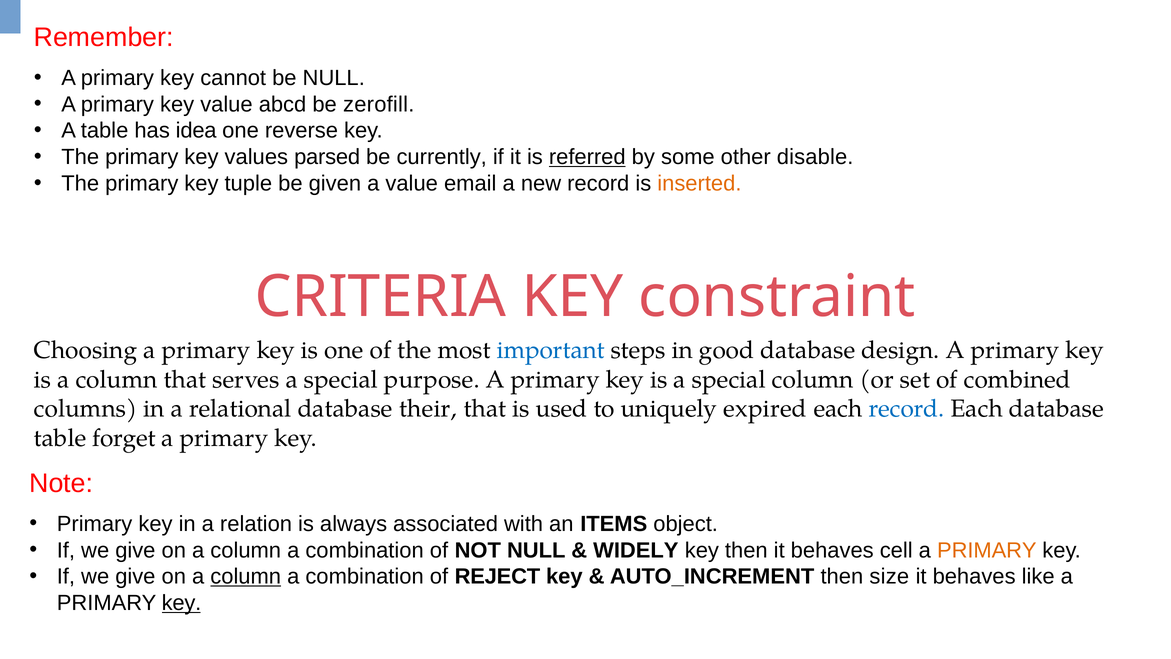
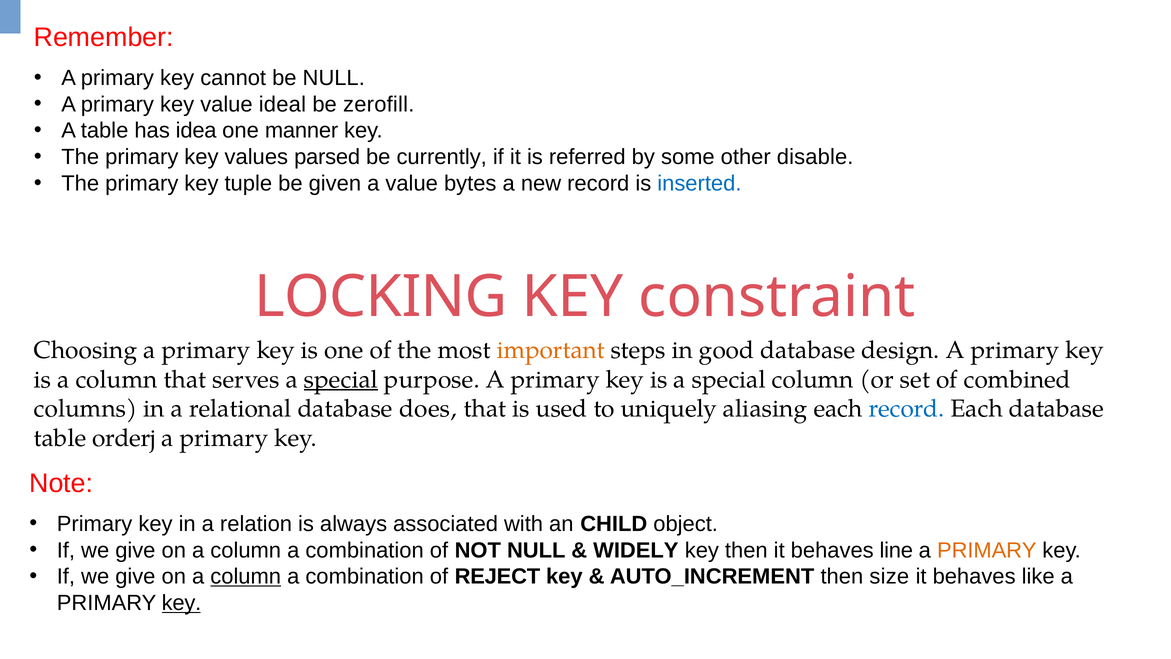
abcd: abcd -> ideal
reverse: reverse -> manner
referred underline: present -> none
email: email -> bytes
inserted colour: orange -> blue
CRITERIA: CRITERIA -> LOCKING
important colour: blue -> orange
special at (341, 379) underline: none -> present
their: their -> does
expired: expired -> aliasing
forget: forget -> orderj
ITEMS: ITEMS -> CHILD
cell: cell -> line
